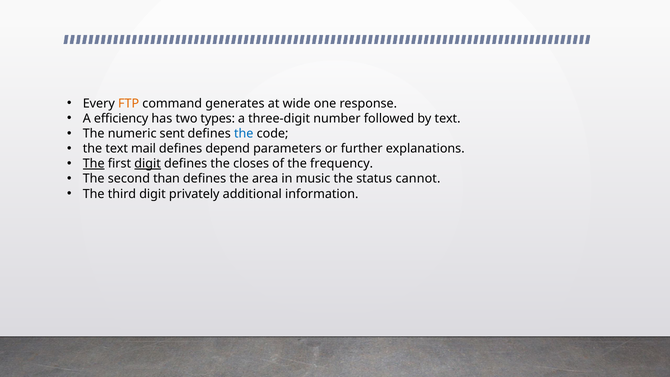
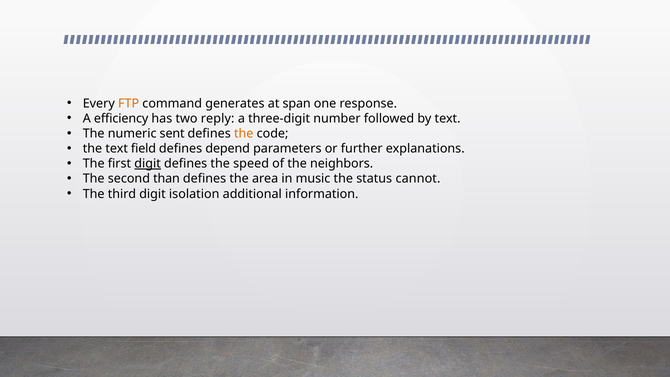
wide: wide -> span
types: types -> reply
the at (244, 134) colour: blue -> orange
mail: mail -> field
The at (94, 164) underline: present -> none
closes: closes -> speed
frequency: frequency -> neighbors
privately: privately -> isolation
